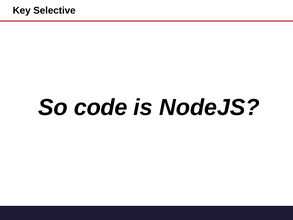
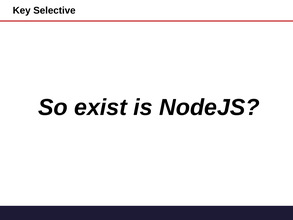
code: code -> exist
